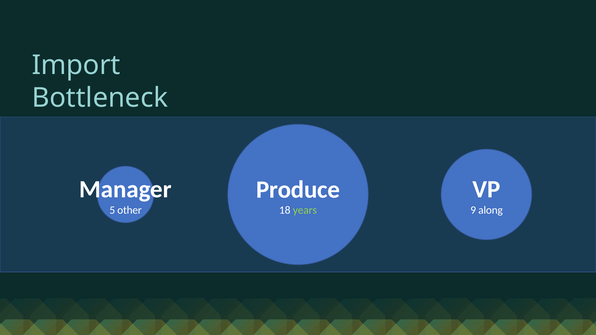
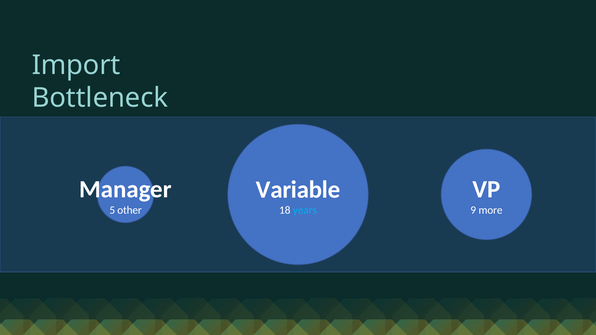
Produce: Produce -> Variable
along: along -> more
years colour: light green -> light blue
